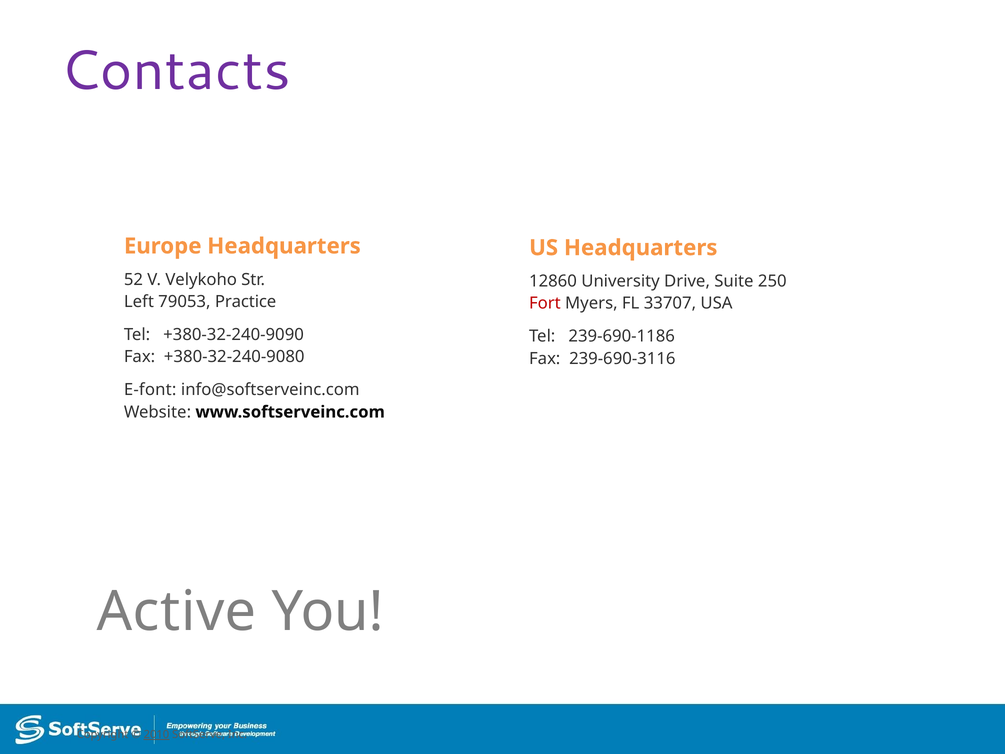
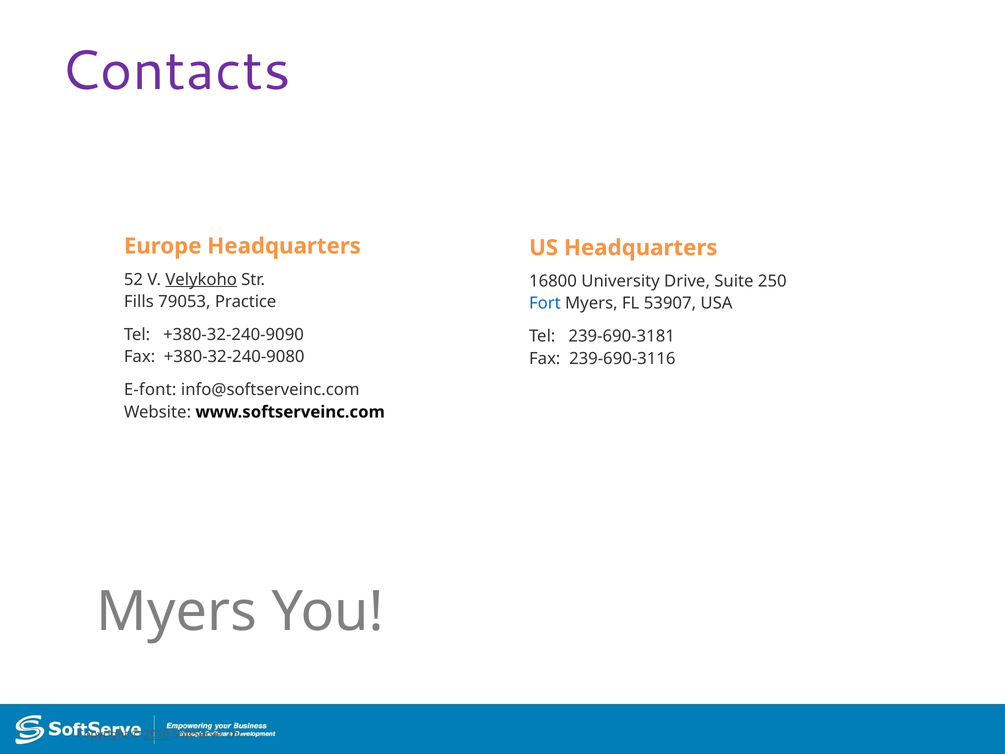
Velykoho underline: none -> present
12860: 12860 -> 16800
Left: Left -> Fills
Fort colour: red -> blue
33707: 33707 -> 53907
239-690-1186: 239-690-1186 -> 239-690-3181
Active at (177, 612): Active -> Myers
